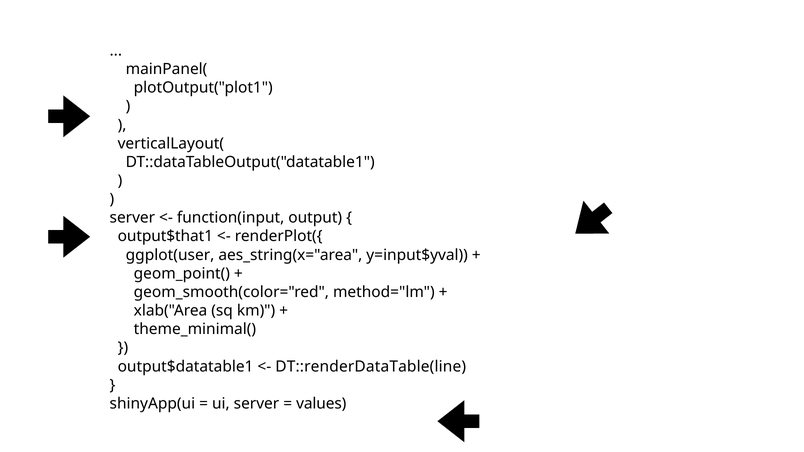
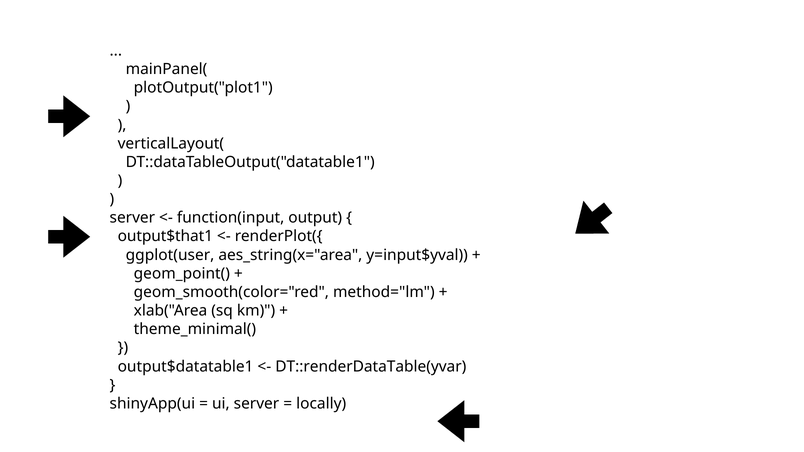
DT::renderDataTable(line: DT::renderDataTable(line -> DT::renderDataTable(yvar
values: values -> locally
